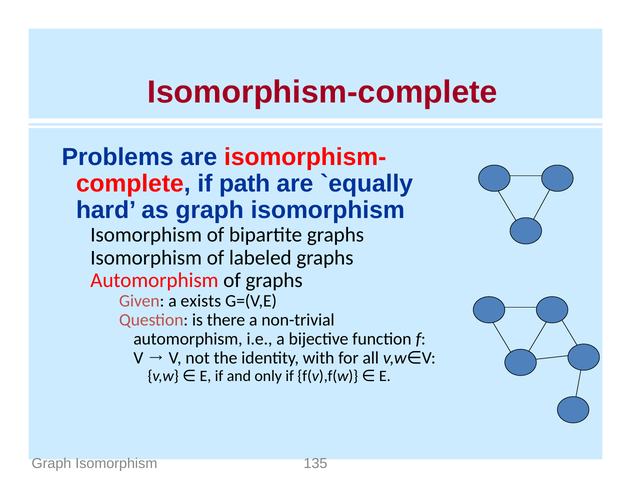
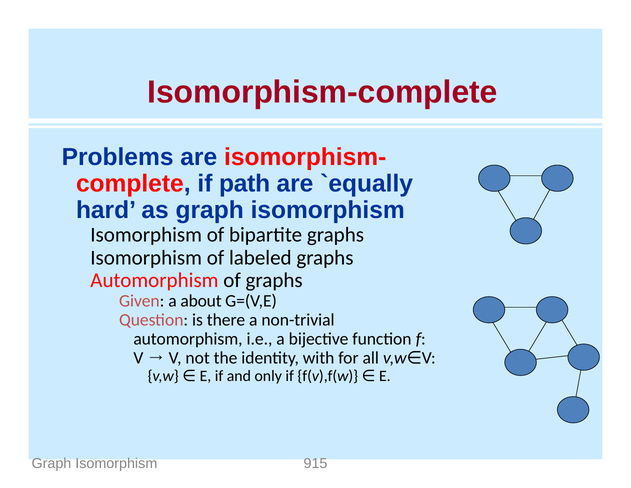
exists: exists -> about
135: 135 -> 915
